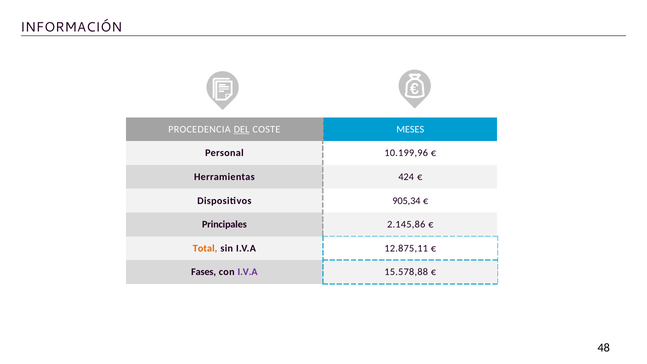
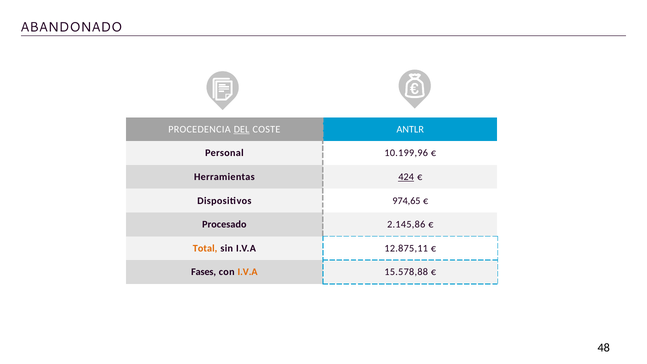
INFORMACIÓN: INFORMACIÓN -> ABANDONADO
MESES: MESES -> ANTLR
424 underline: none -> present
905,34: 905,34 -> 974,65
Principales: Principales -> Procesado
I.V.A at (248, 272) colour: purple -> orange
